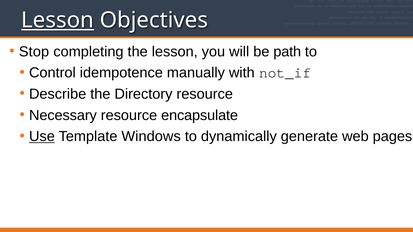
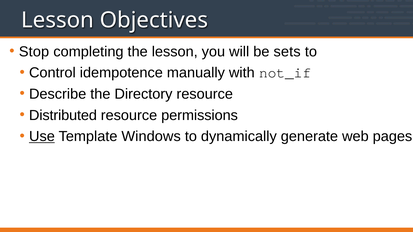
Lesson at (58, 20) underline: present -> none
path: path -> sets
Necessary: Necessary -> Distributed
encapsulate: encapsulate -> permissions
